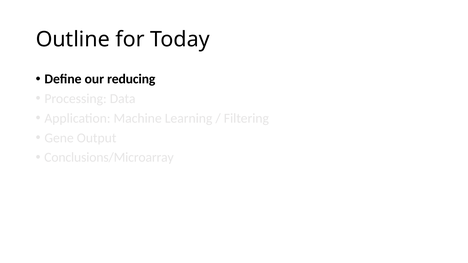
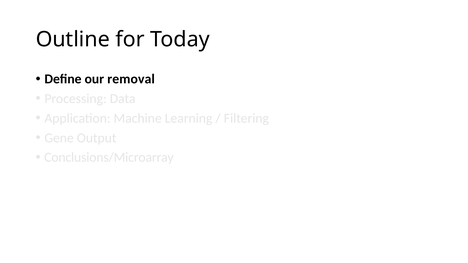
reducing: reducing -> removal
